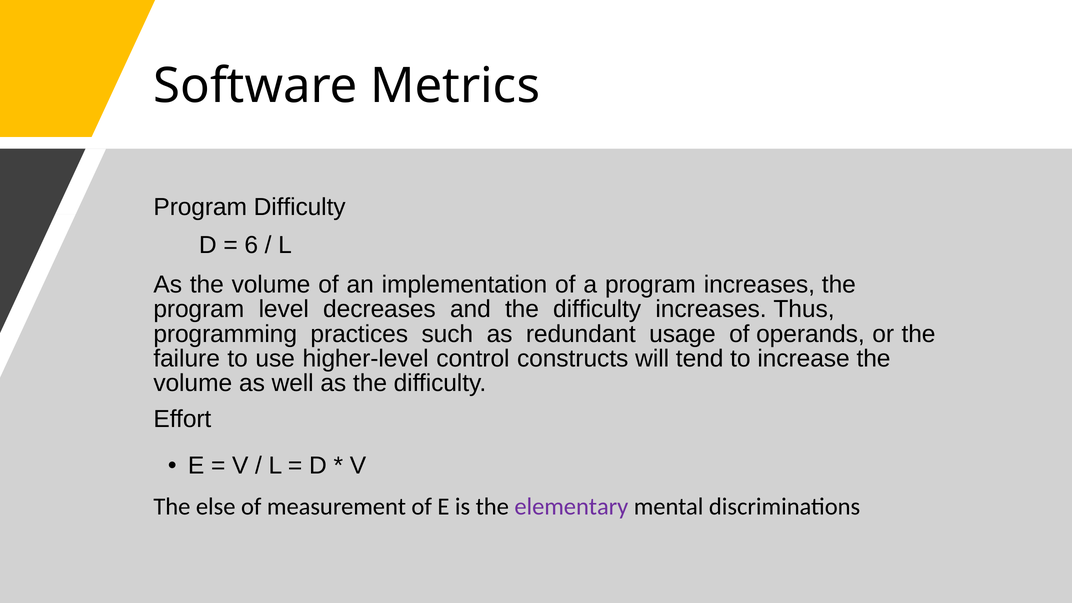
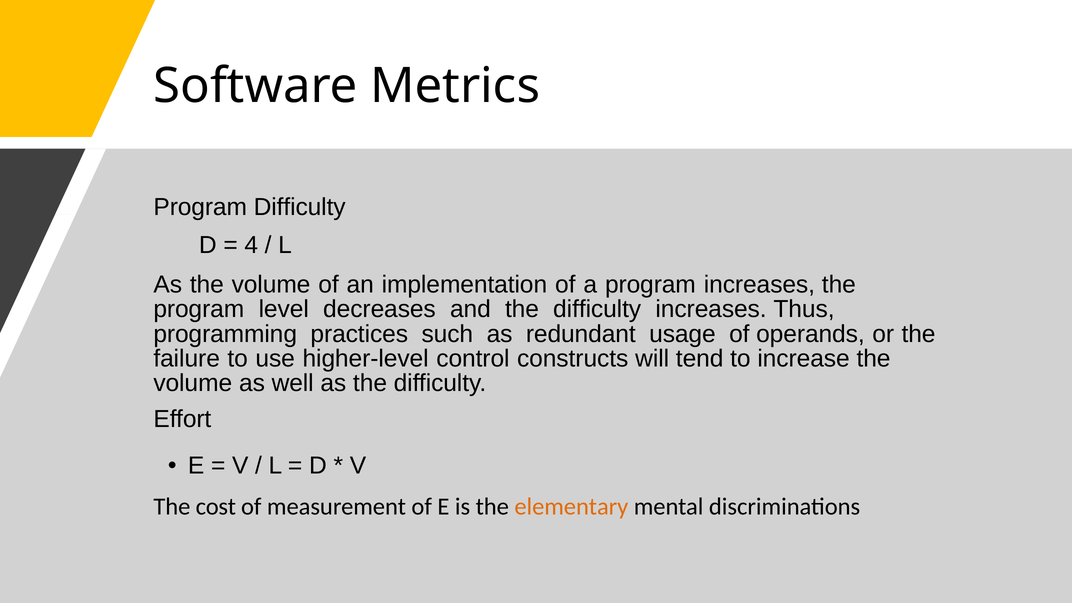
6: 6 -> 4
else: else -> cost
elementary colour: purple -> orange
